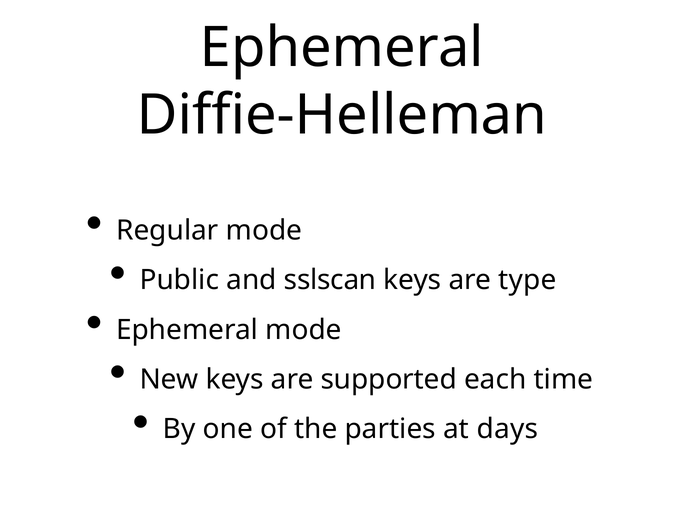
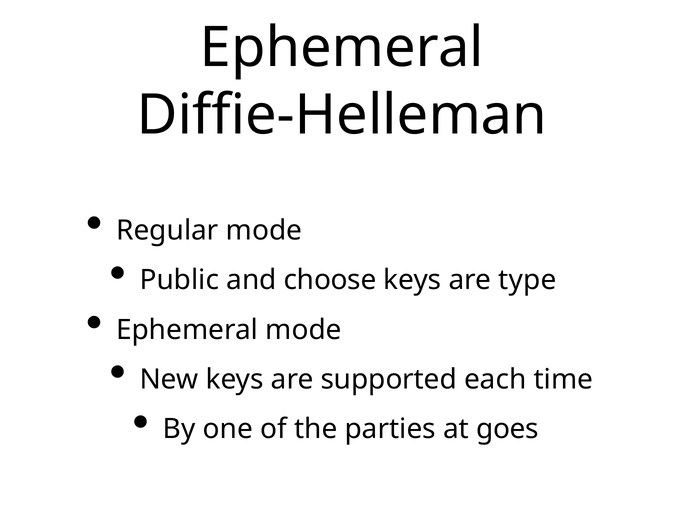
sslscan: sslscan -> choose
days: days -> goes
